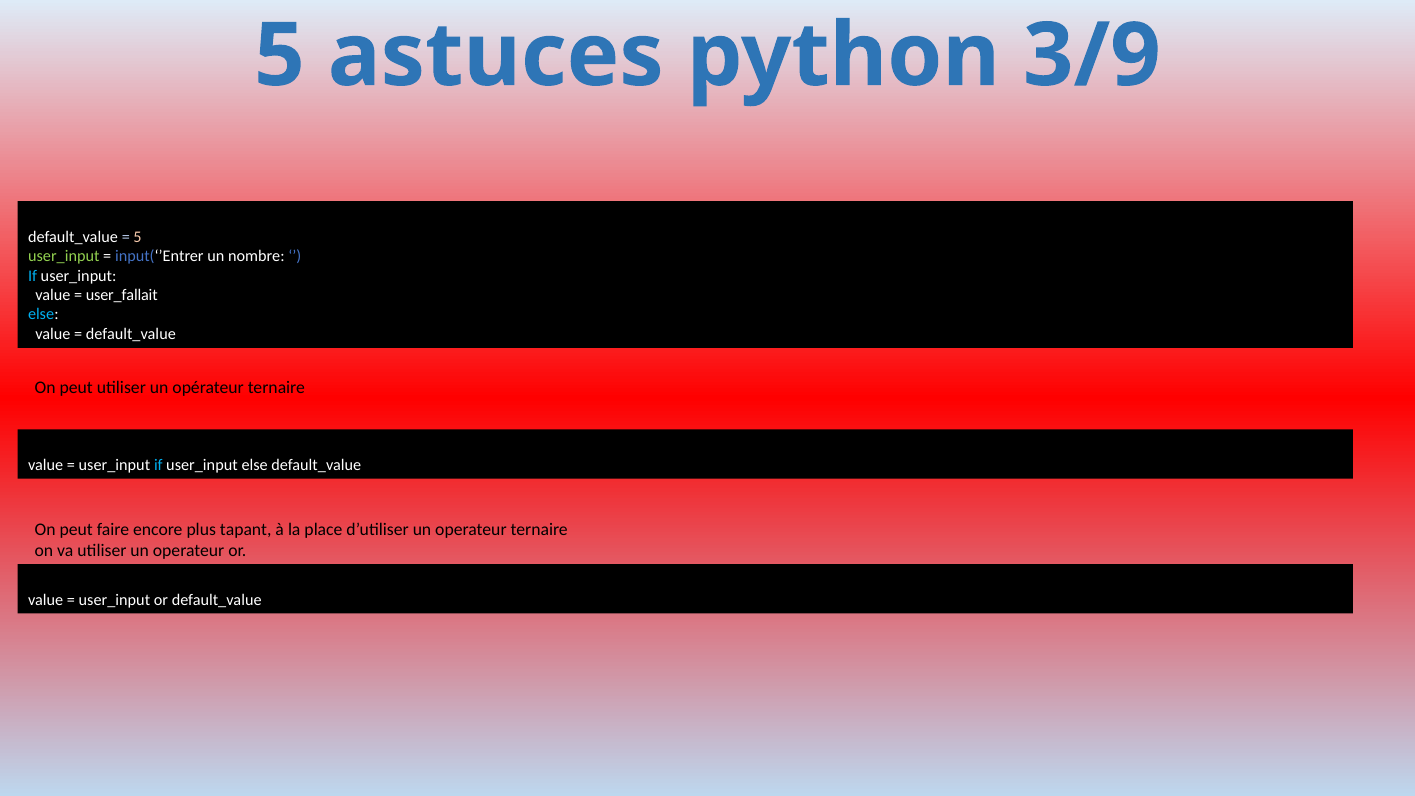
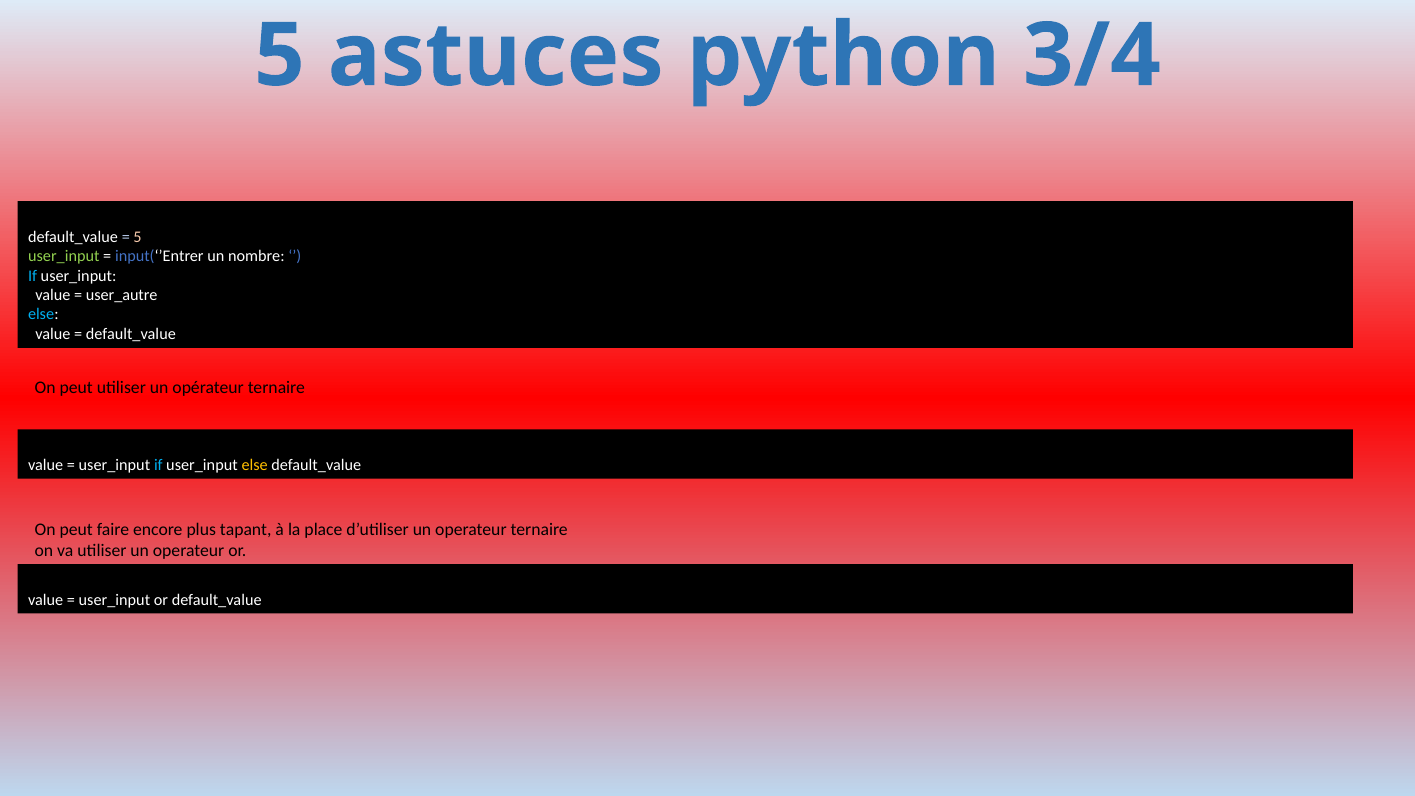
3/9: 3/9 -> 3/4
user_fallait: user_fallait -> user_autre
else at (255, 465) colour: white -> yellow
